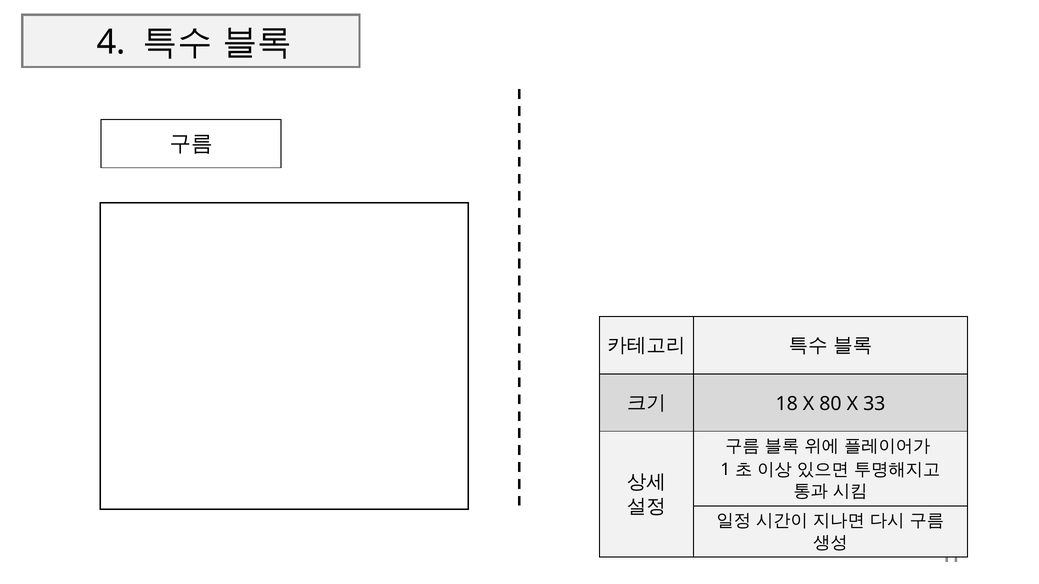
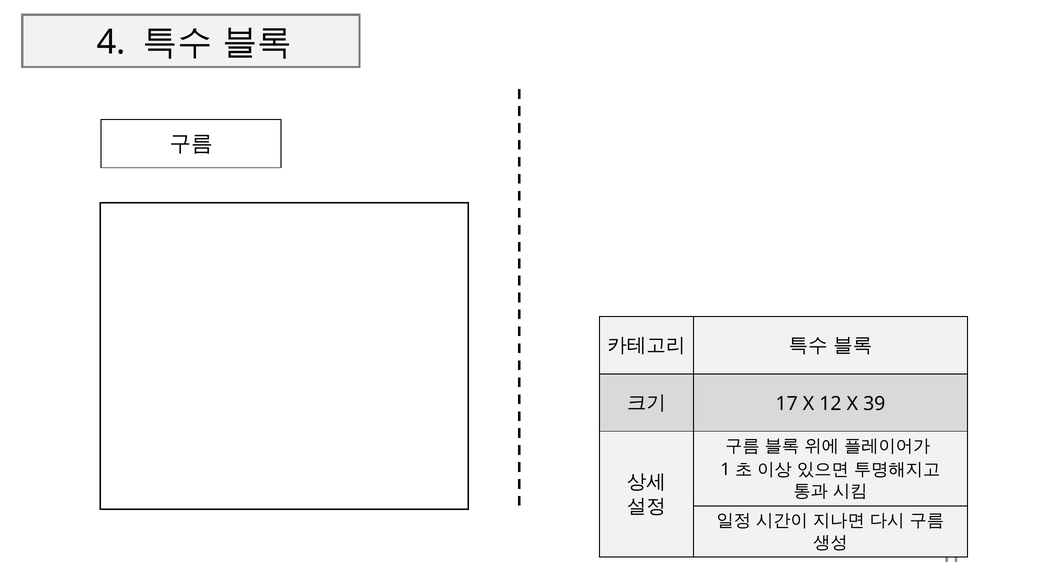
18: 18 -> 17
80: 80 -> 12
33: 33 -> 39
